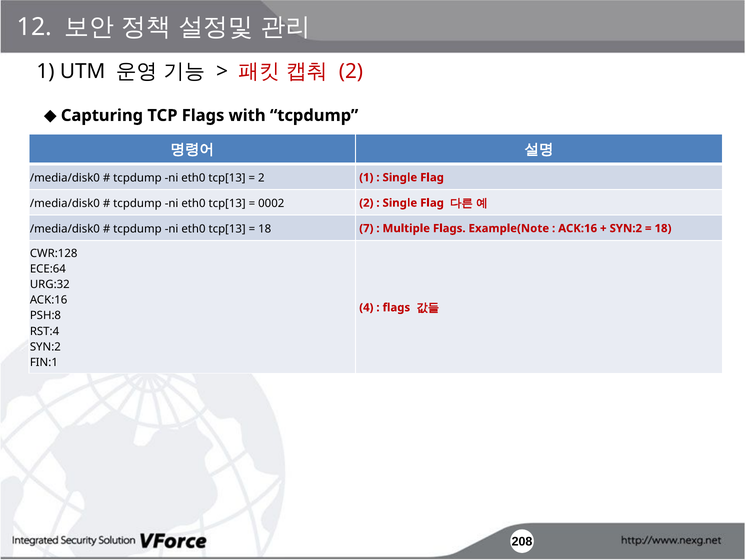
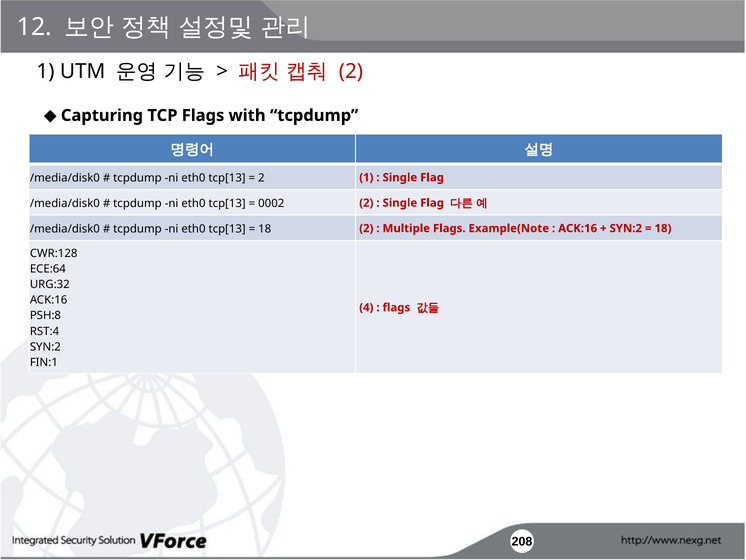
18 7: 7 -> 2
